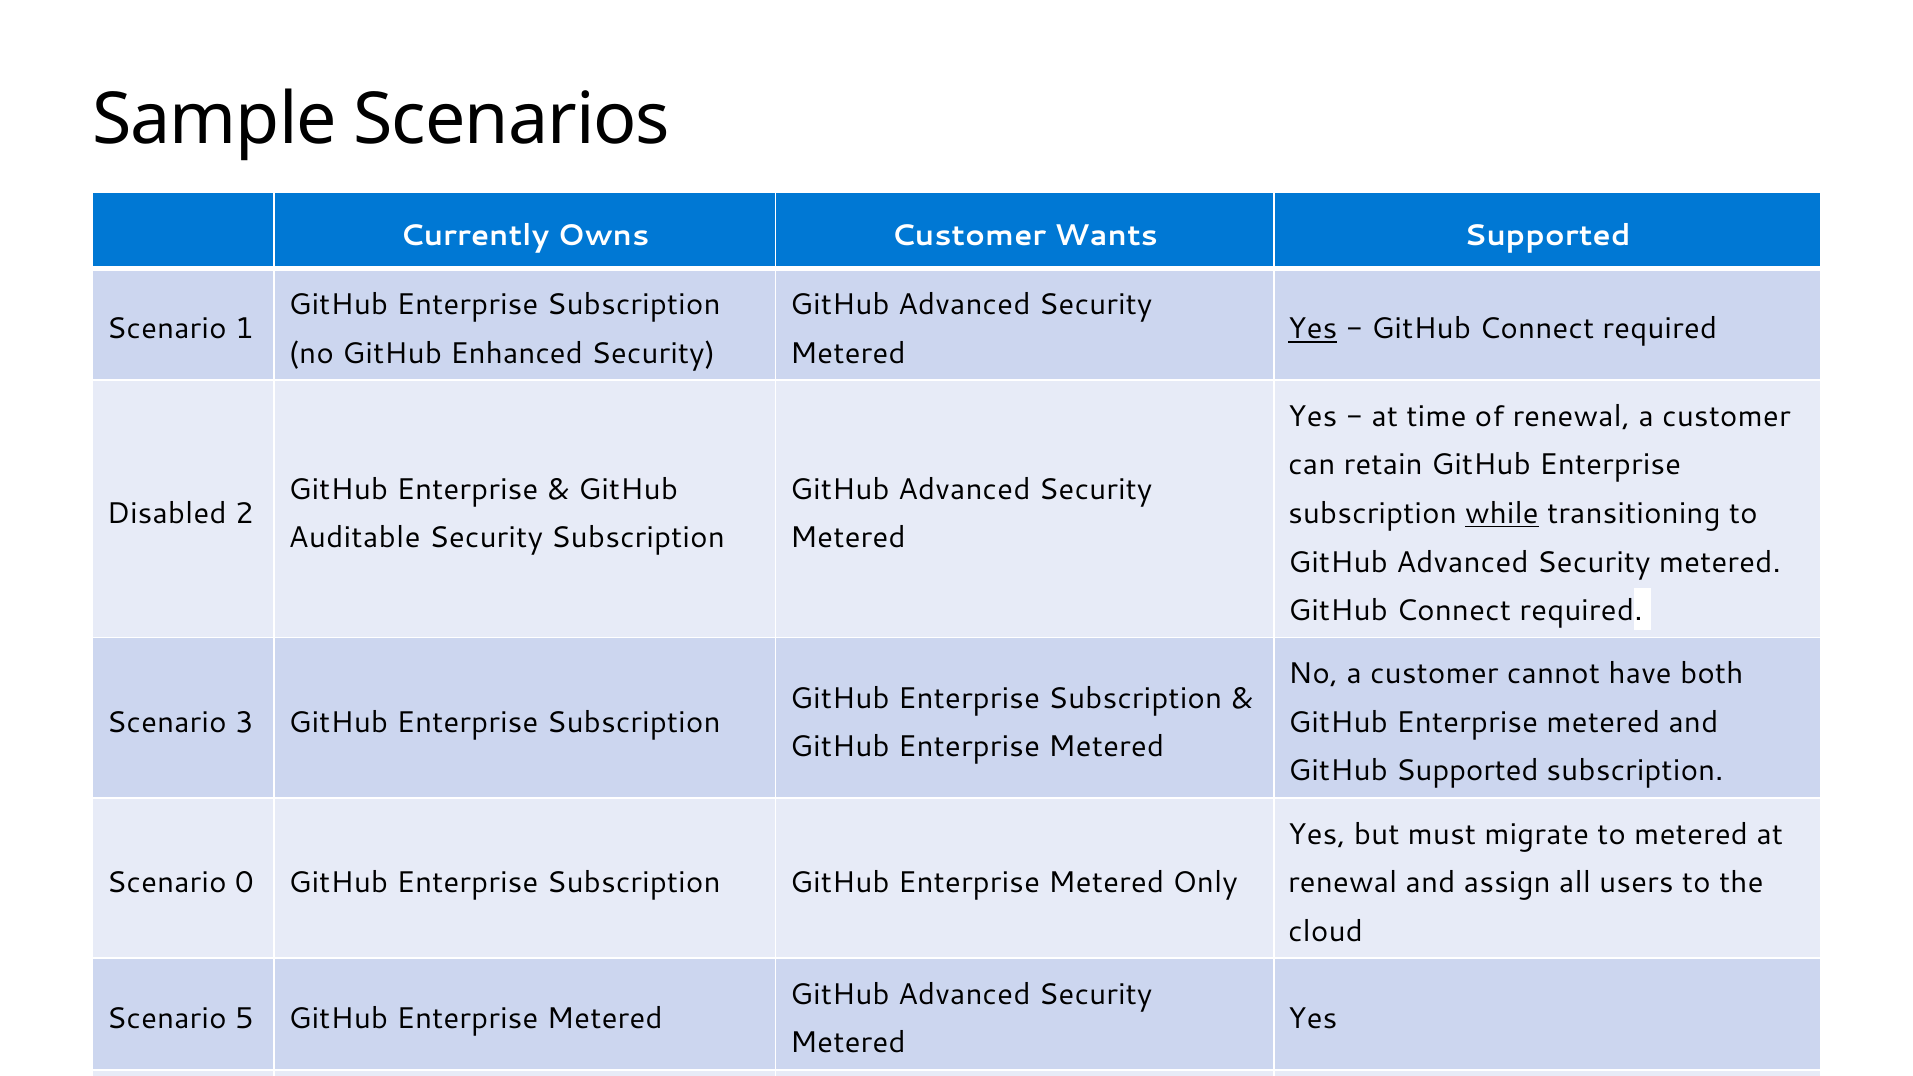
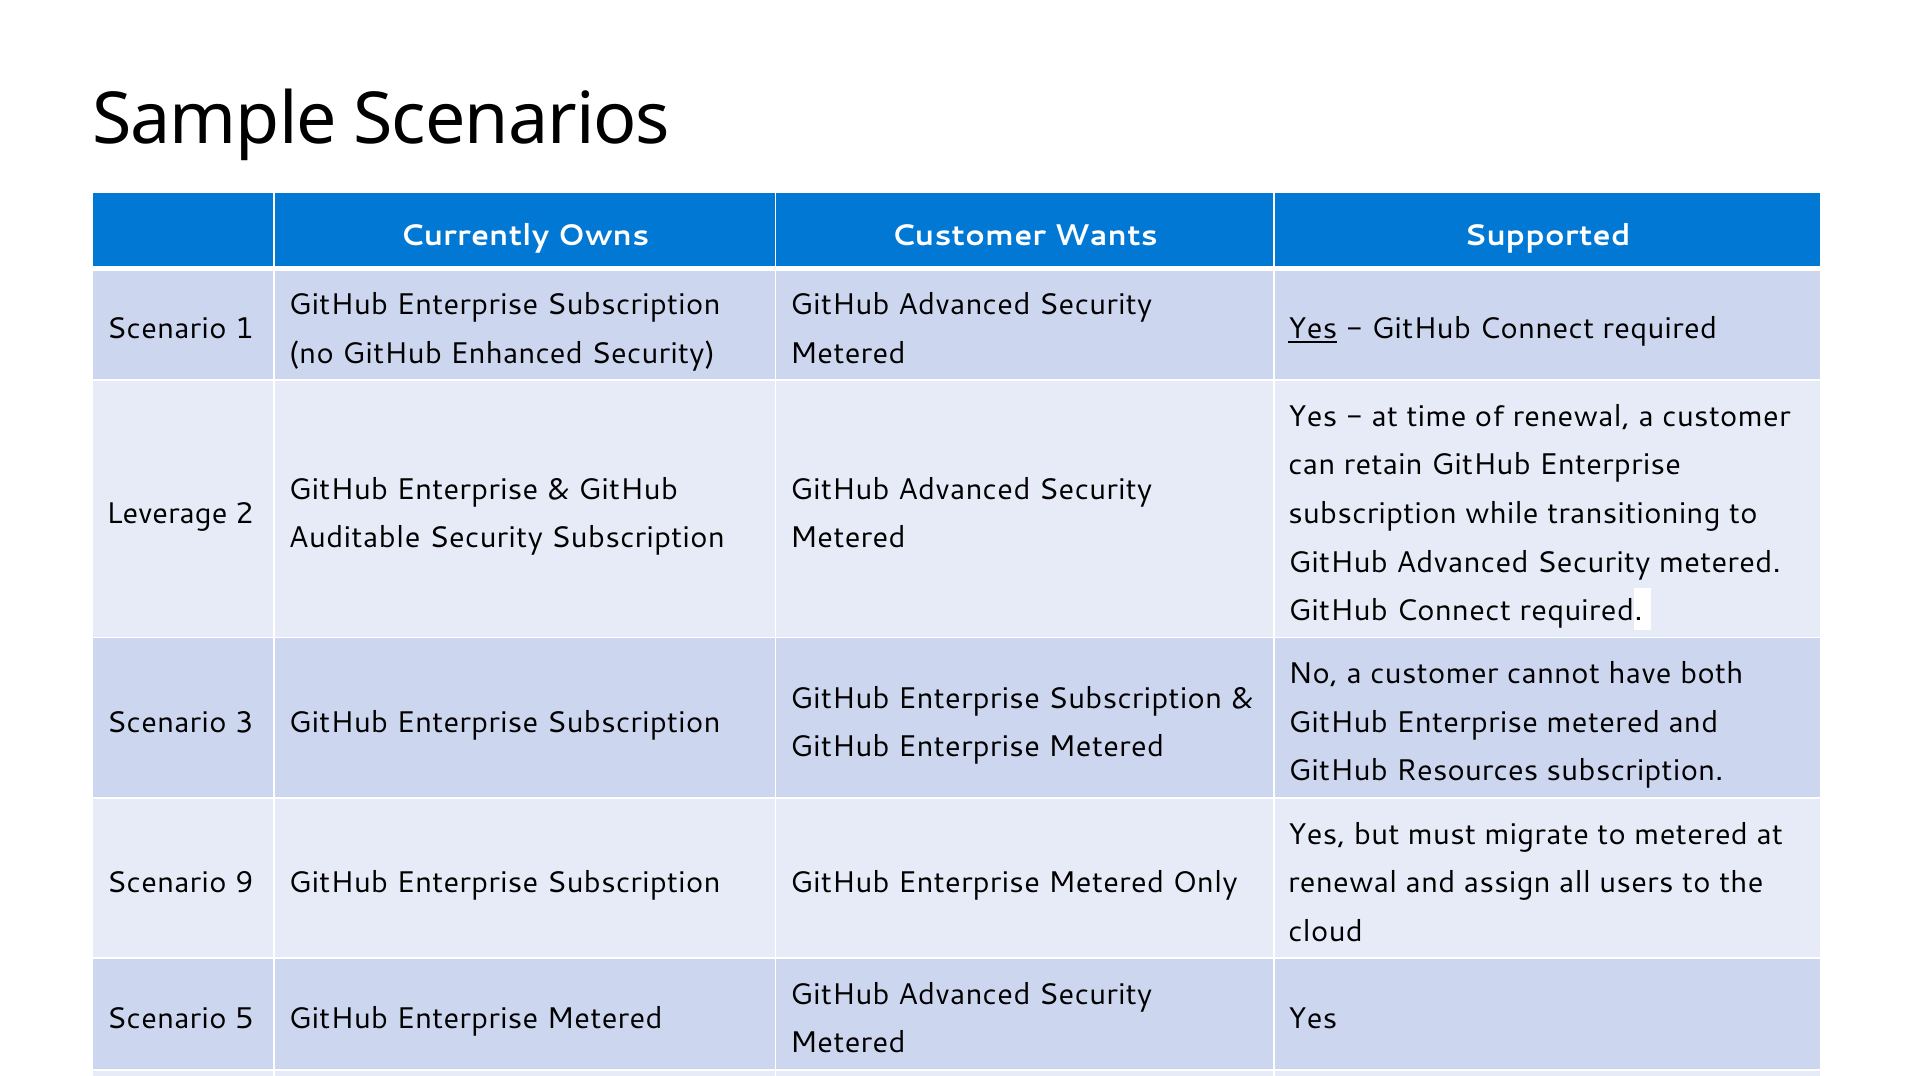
Disabled: Disabled -> Leverage
while underline: present -> none
GitHub Supported: Supported -> Resources
0: 0 -> 9
